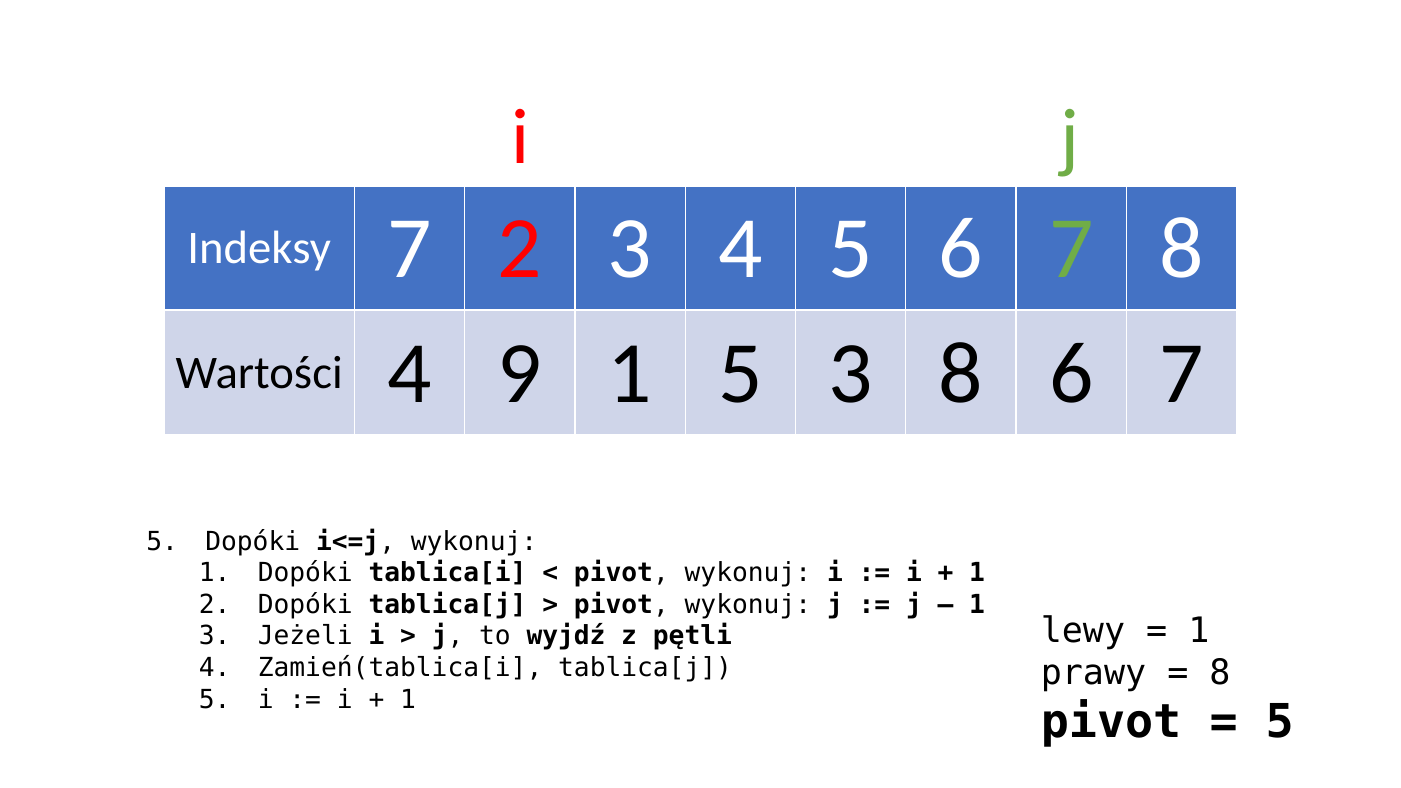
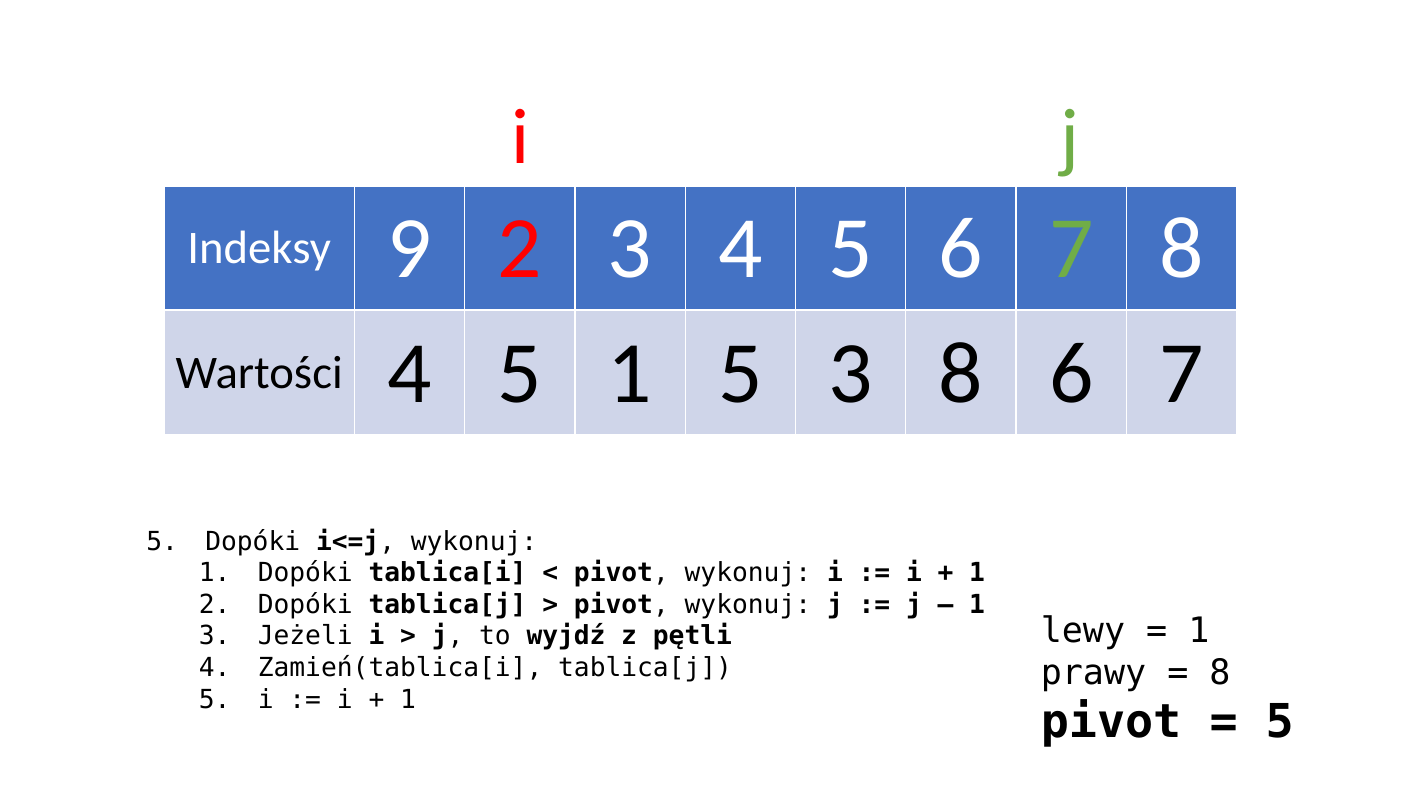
Indeksy 7: 7 -> 9
Wartości 4 9: 9 -> 5
